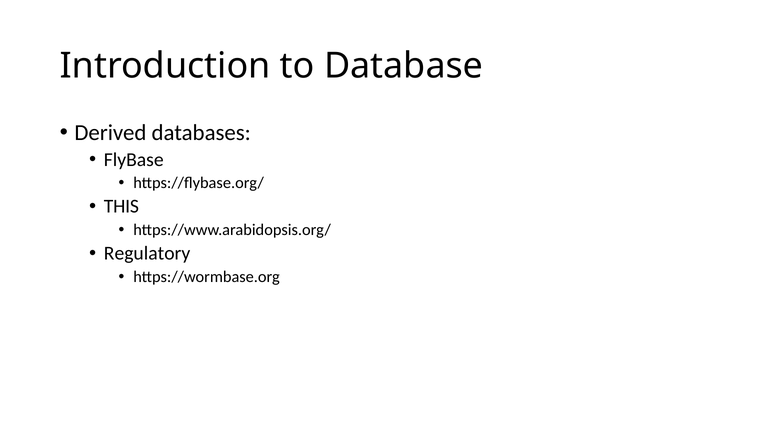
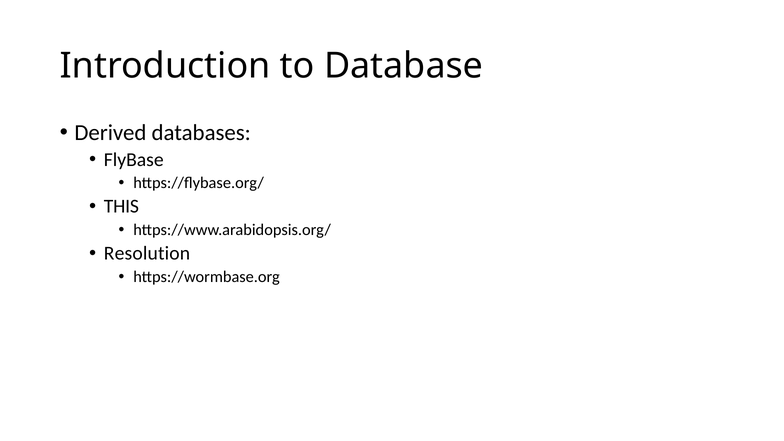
Regulatory: Regulatory -> Resolution
